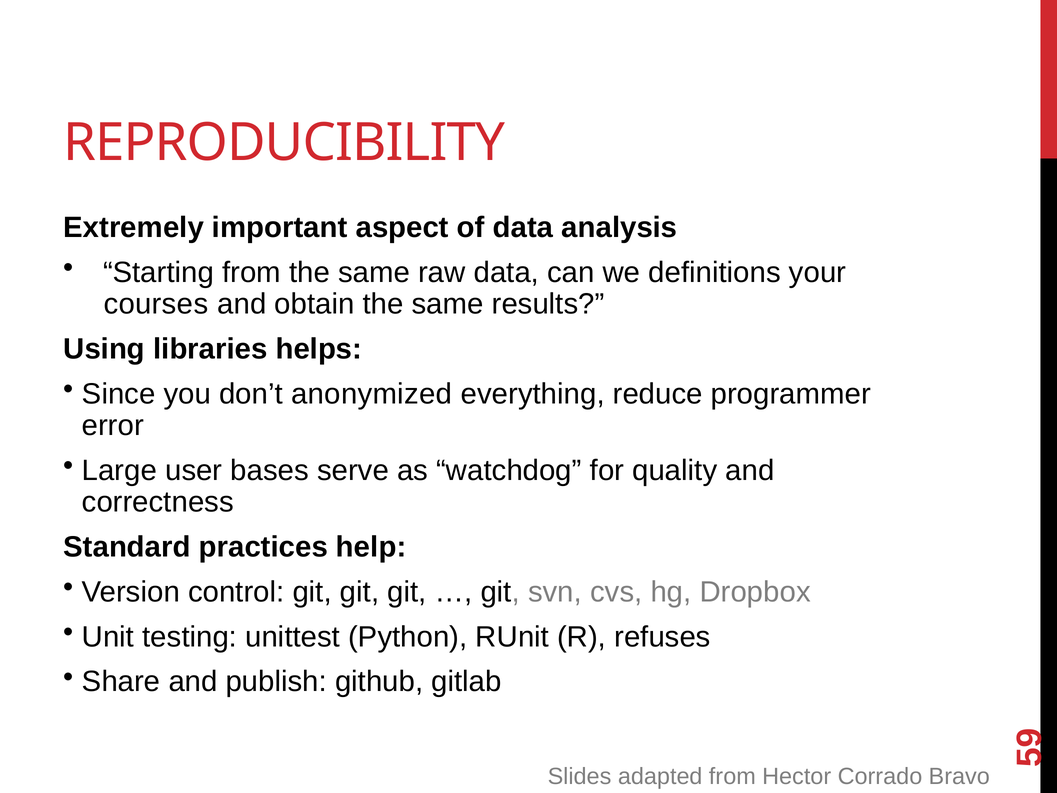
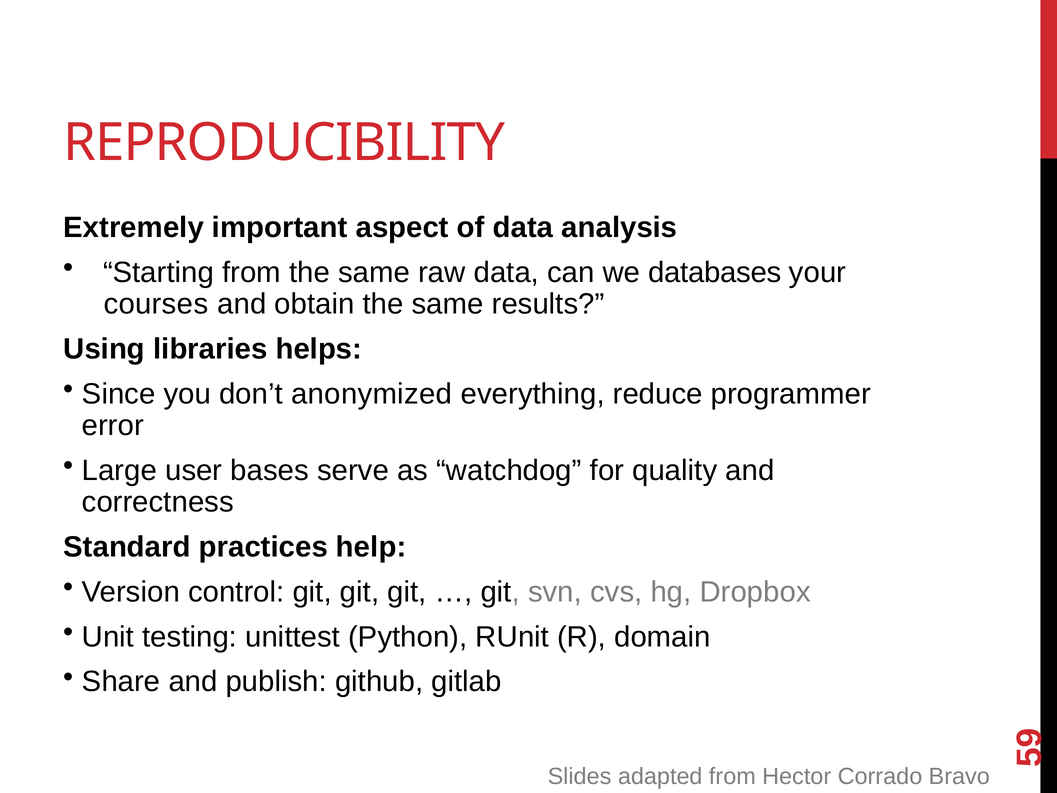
definitions: definitions -> databases
refuses: refuses -> domain
